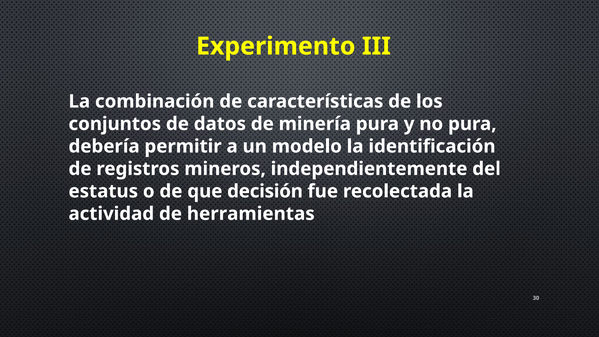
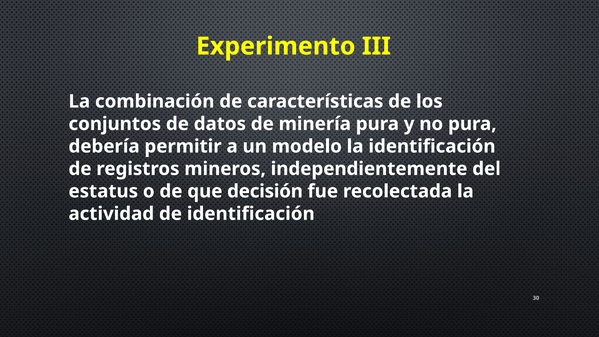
de herramientas: herramientas -> identificación
